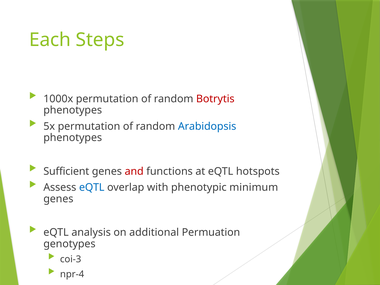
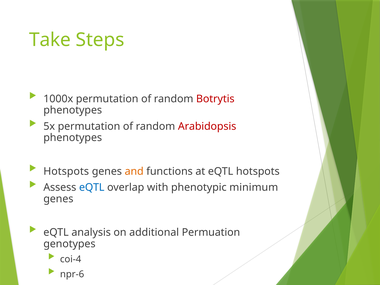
Each: Each -> Take
Arabidopsis colour: blue -> red
Sufficient at (66, 171): Sufficient -> Hotspots
and colour: red -> orange
coi-3: coi-3 -> coi-4
npr-4: npr-4 -> npr-6
